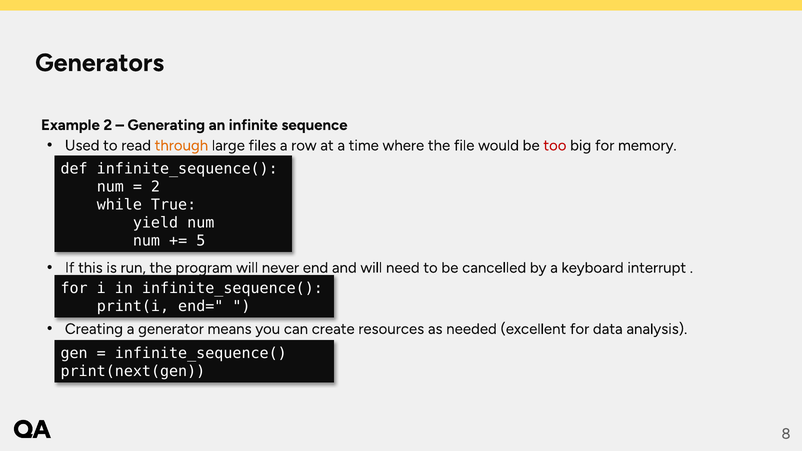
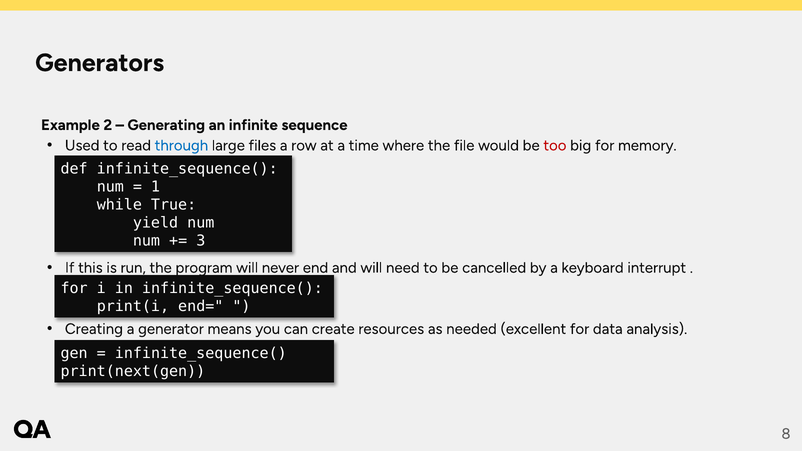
through colour: orange -> blue
2 at (155, 187): 2 -> 1
5: 5 -> 3
